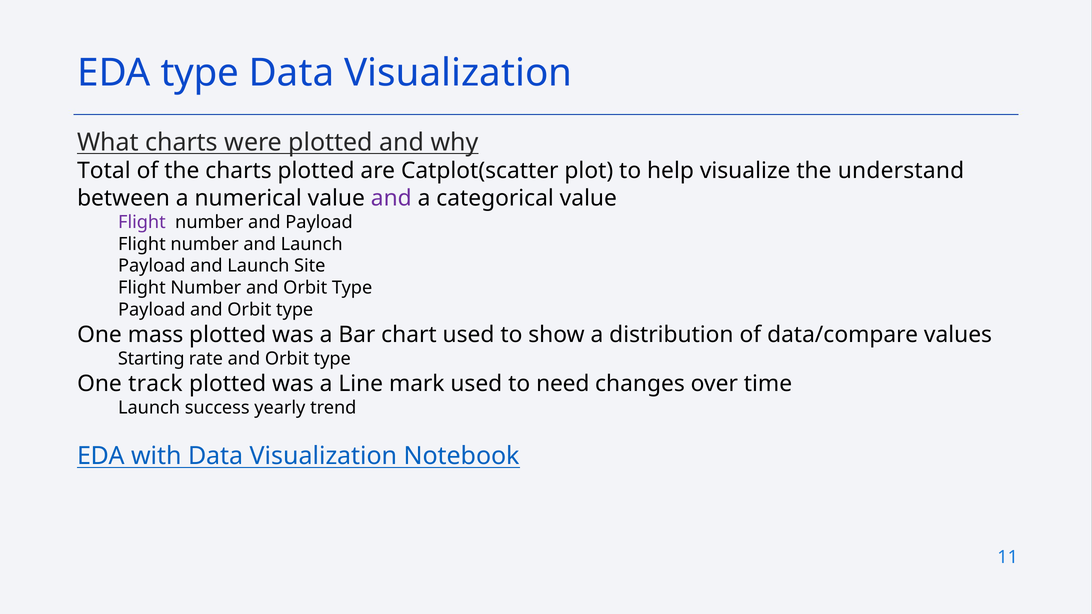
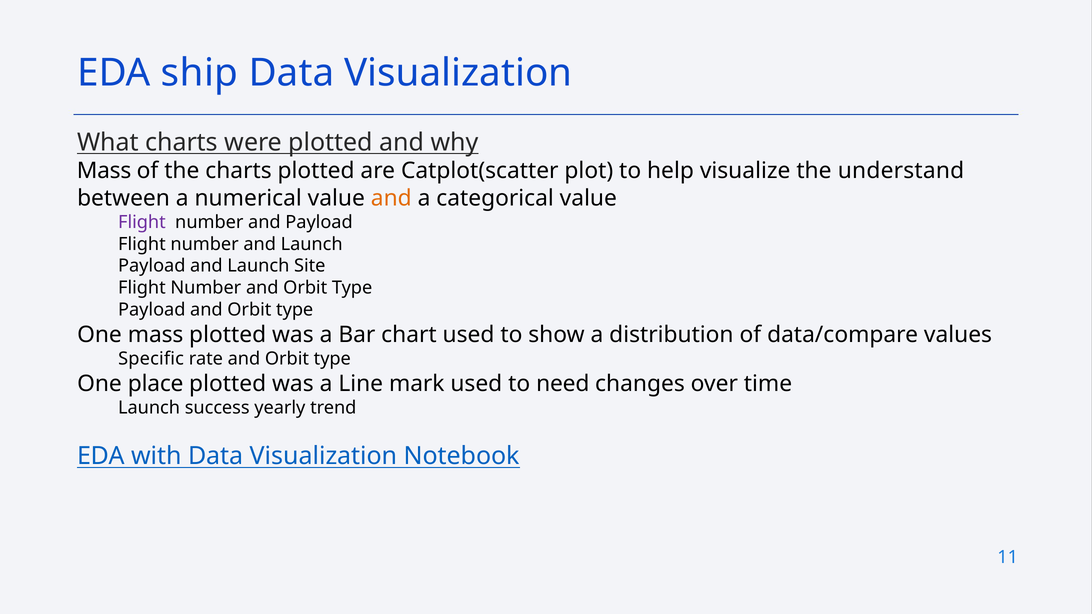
EDA type: type -> ship
Total at (104, 171): Total -> Mass
and at (391, 198) colour: purple -> orange
Starting: Starting -> Specific
track: track -> place
